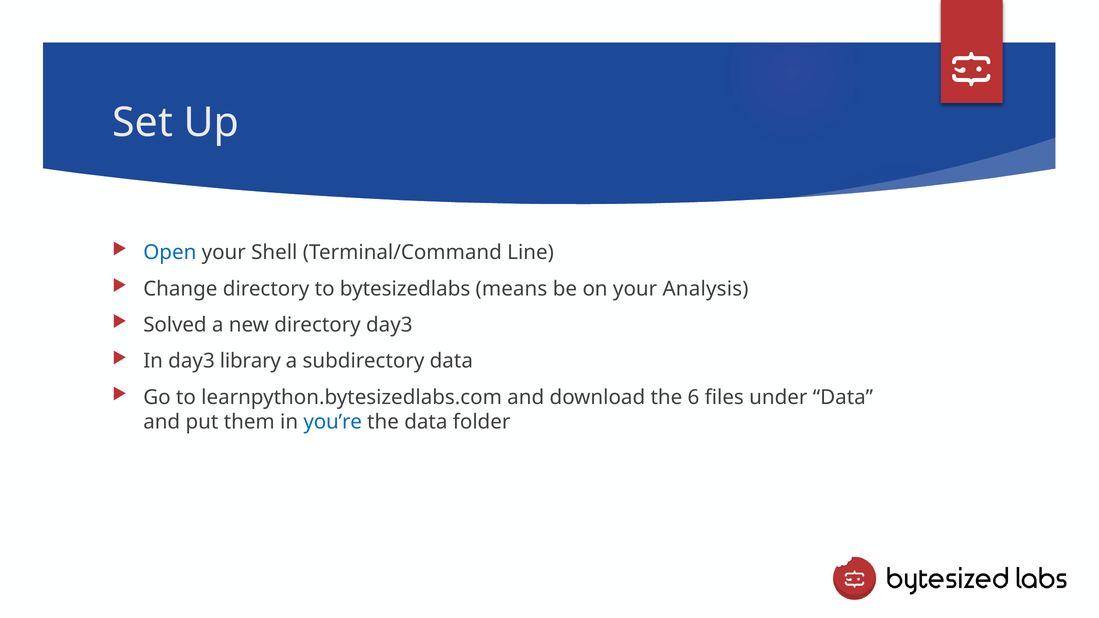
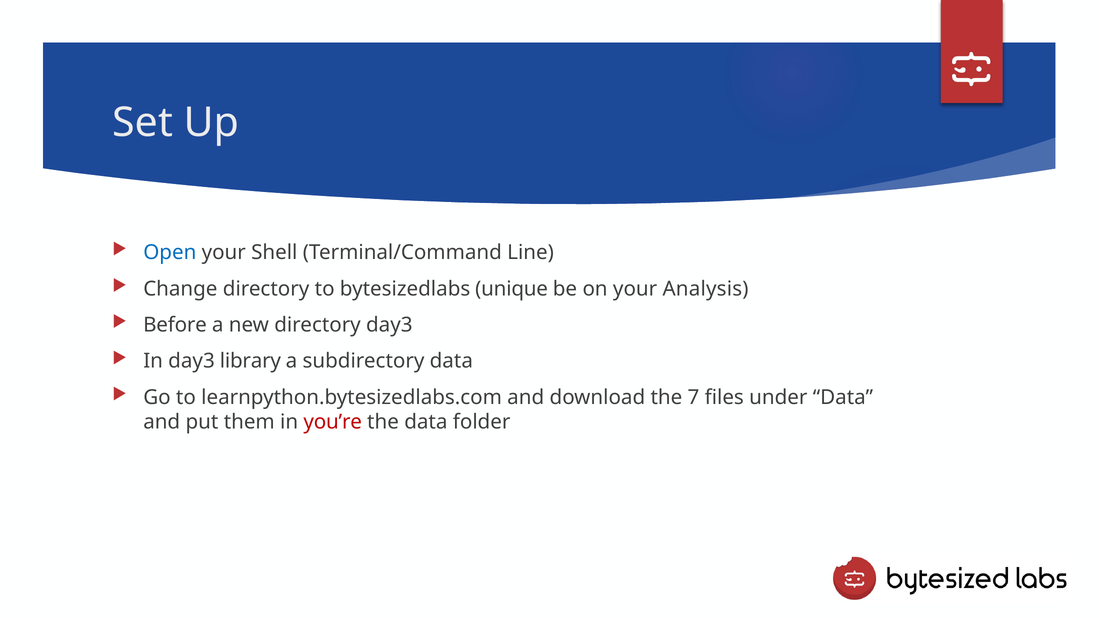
means: means -> unique
Solved: Solved -> Before
6: 6 -> 7
you’re colour: blue -> red
